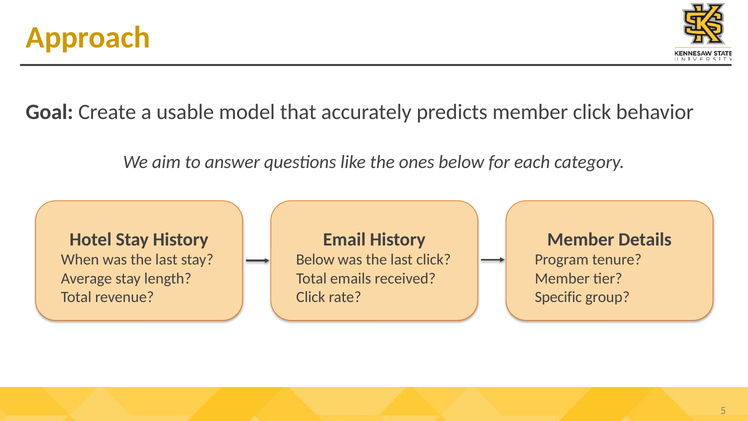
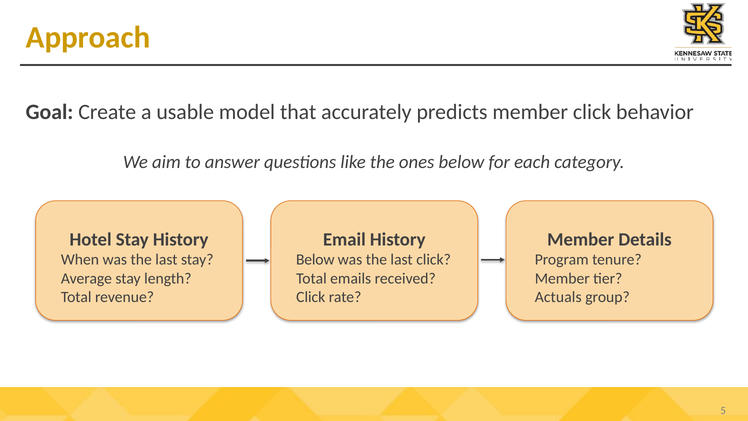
Specific: Specific -> Actuals
